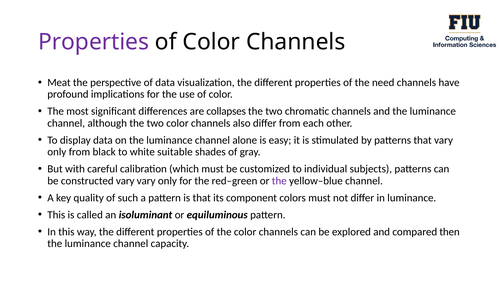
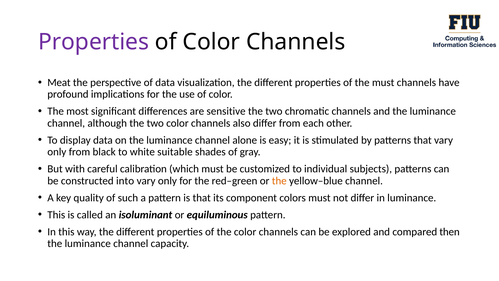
the need: need -> must
collapses: collapses -> sensitive
constructed vary: vary -> into
the at (279, 181) colour: purple -> orange
